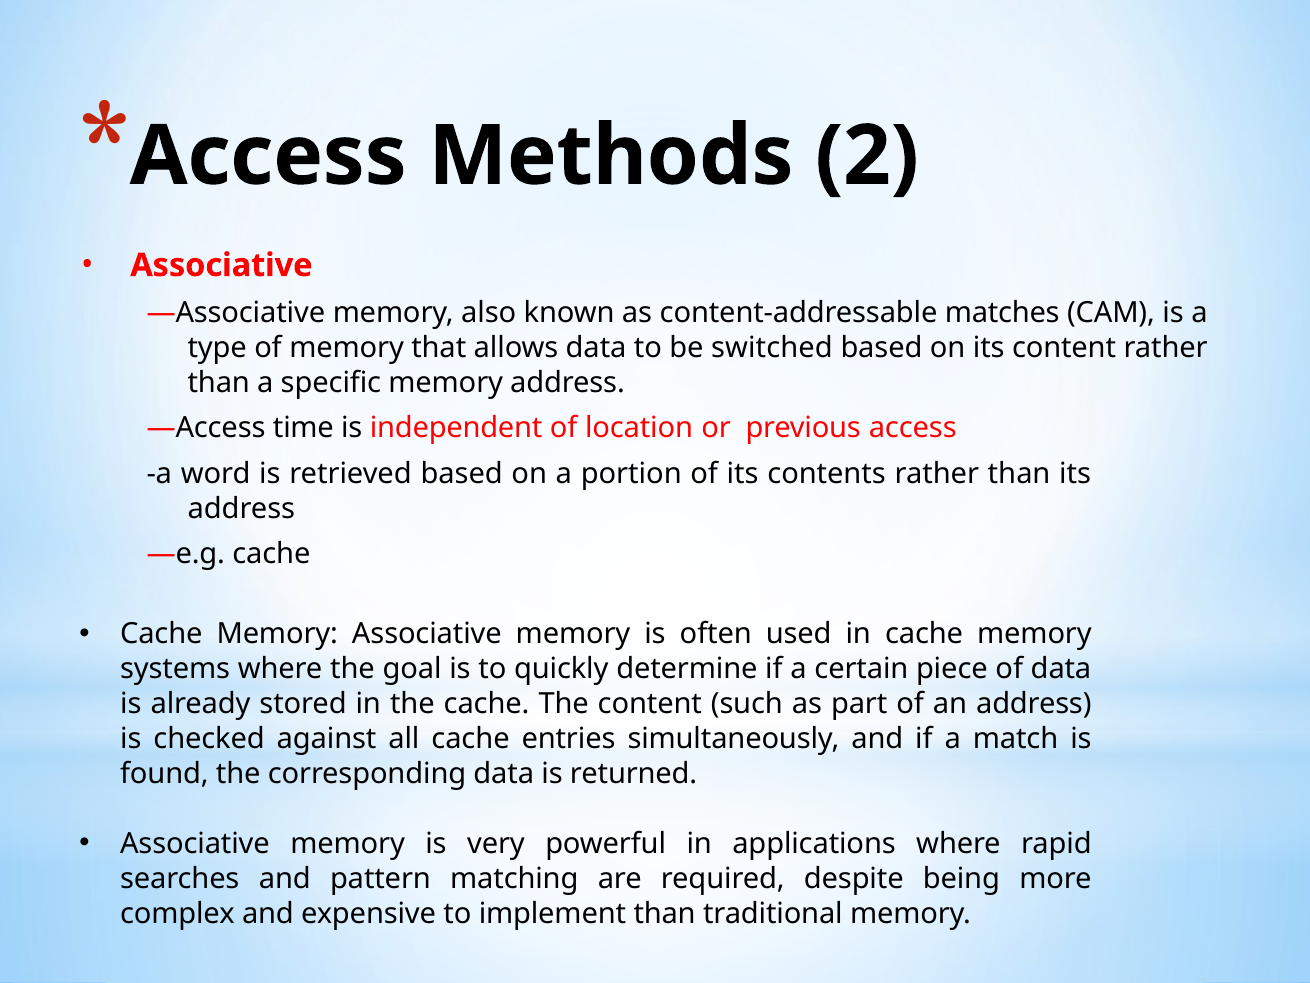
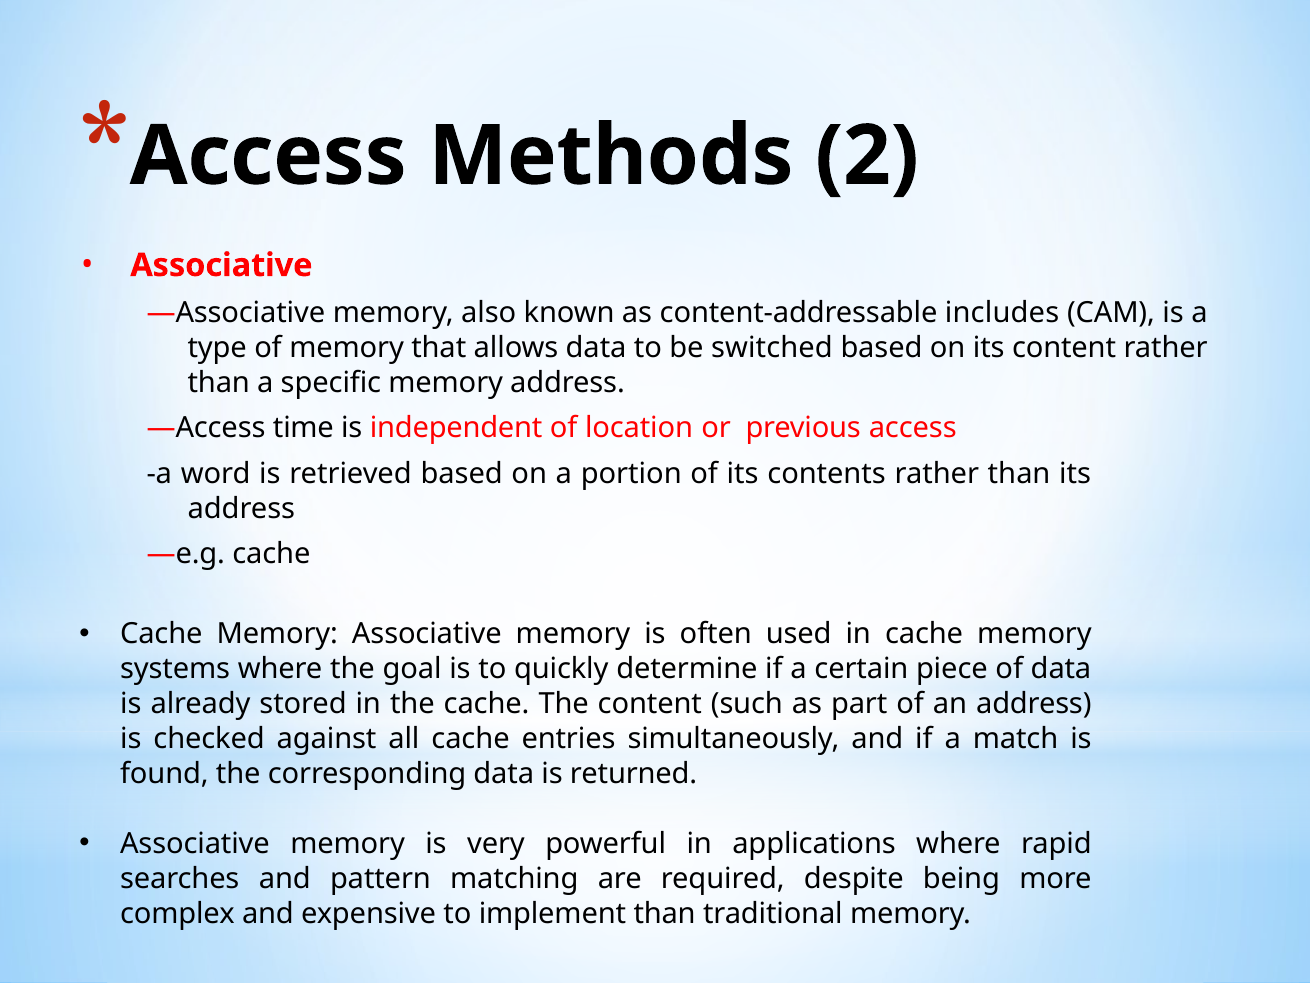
matches: matches -> includes
